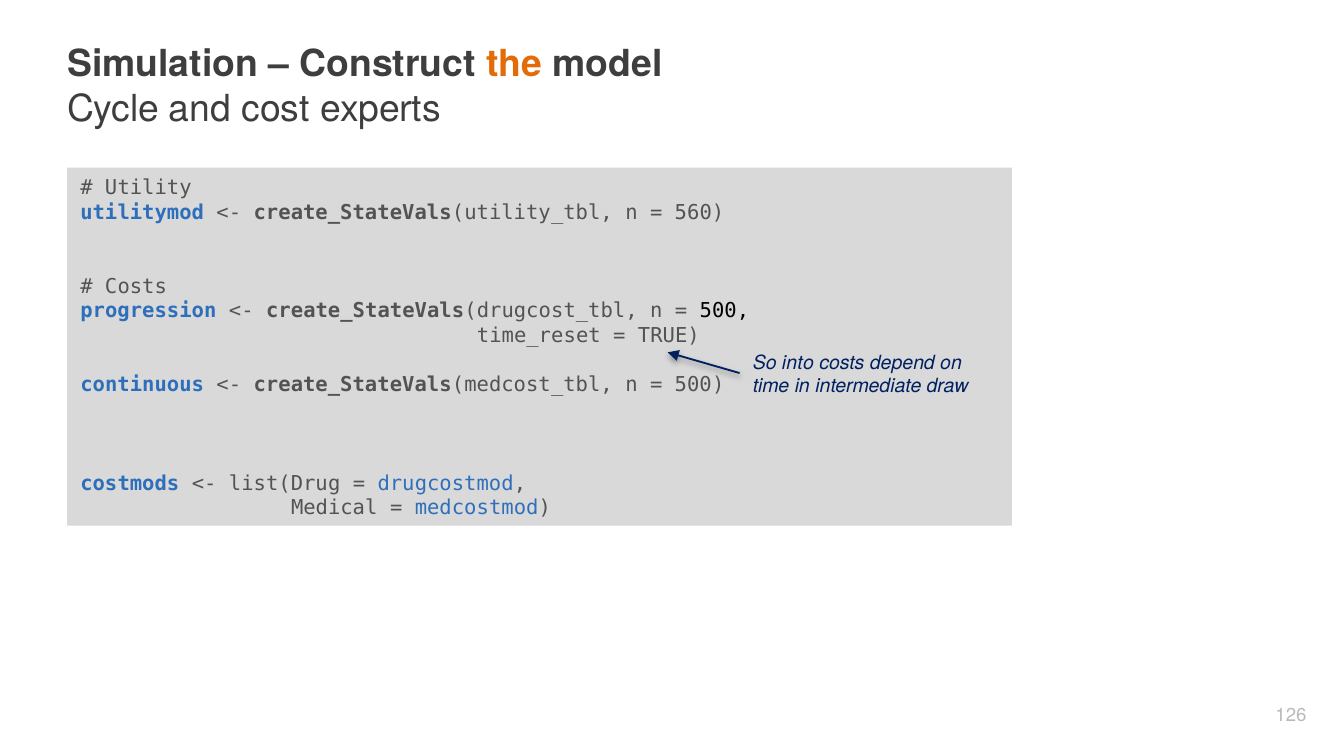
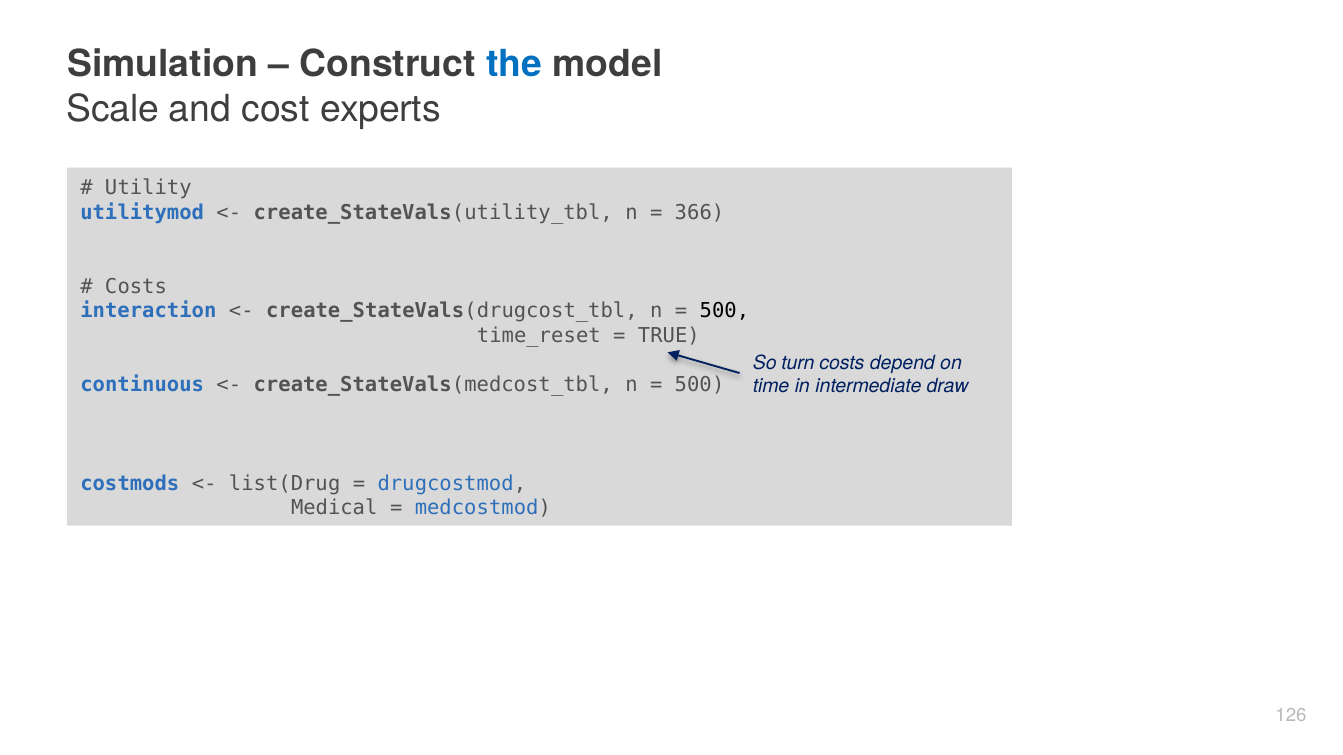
the colour: orange -> blue
Cycle: Cycle -> Scale
560: 560 -> 366
progression: progression -> interaction
into: into -> turn
